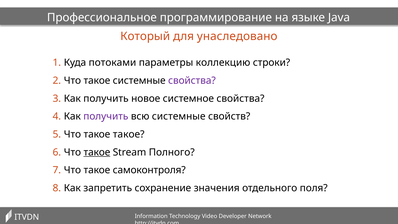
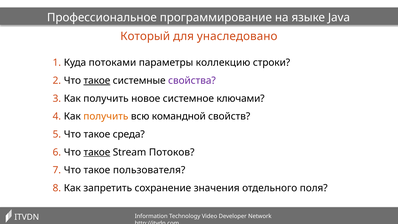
такое at (97, 81) underline: none -> present
системное свойства: свойства -> ключами
получить at (106, 116) colour: purple -> orange
всю системные: системные -> командной
такое такое: такое -> среда
Полного: Полного -> Потоков
самоконтроля: самоконтроля -> пользователя
